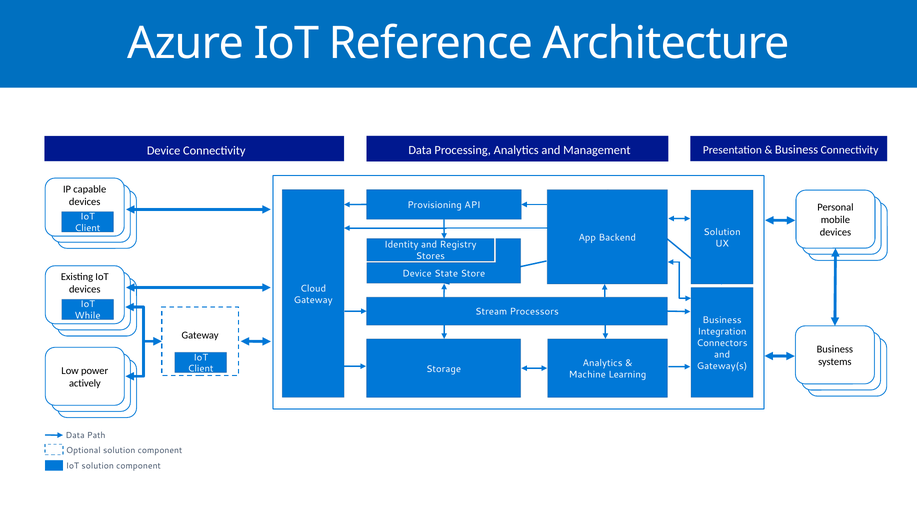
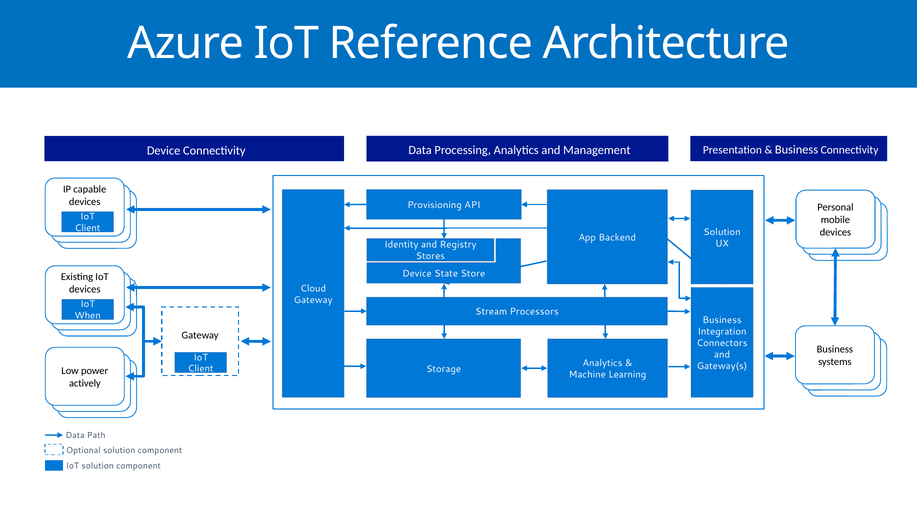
While: While -> When
